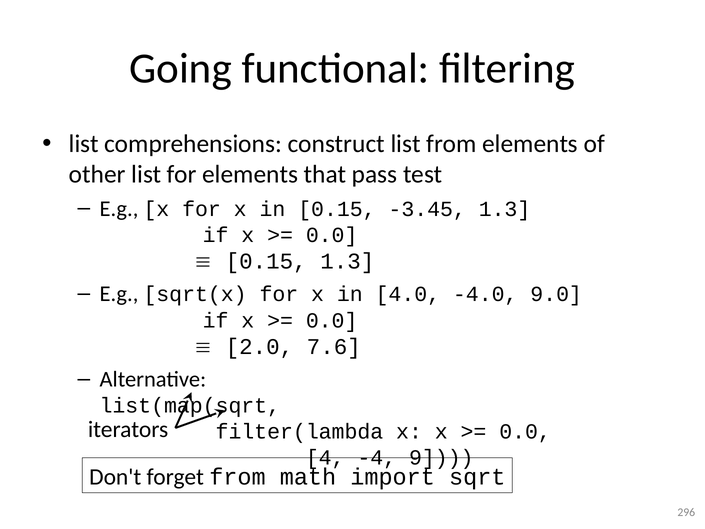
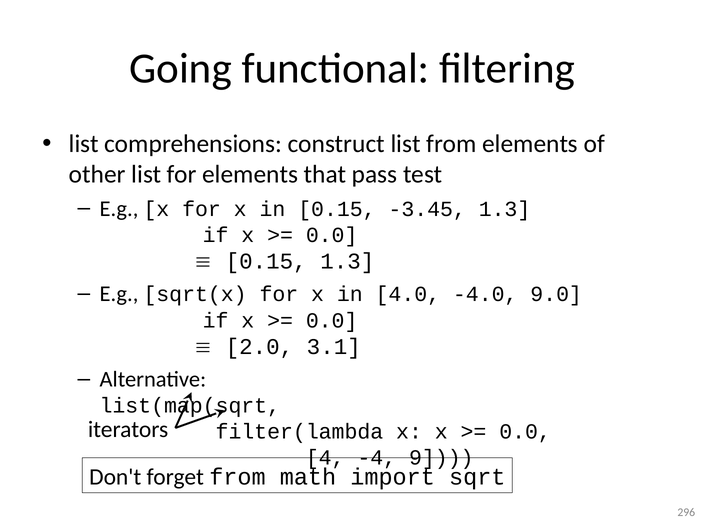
7.6: 7.6 -> 3.1
